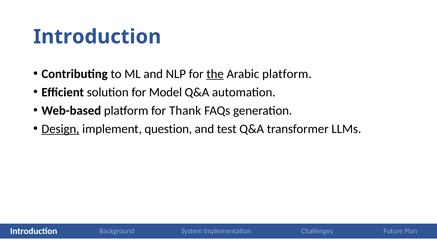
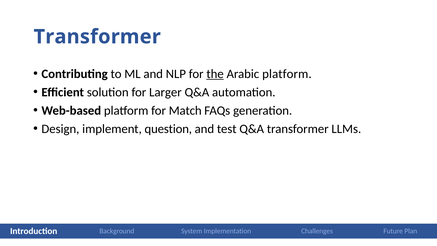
Introduction at (97, 37): Introduction -> Transformer
Model: Model -> Larger
Thank: Thank -> Match
Design underline: present -> none
